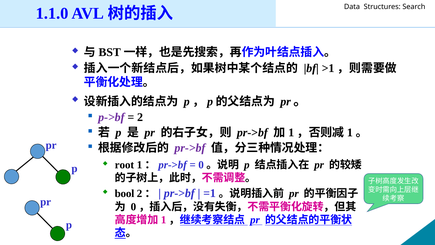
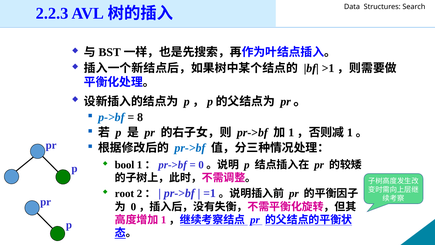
1.1.0: 1.1.0 -> 2.2.3
p->bf colour: purple -> blue
2: 2 -> 8
pr->bf at (190, 148) colour: purple -> blue
root: root -> bool
bool: bool -> root
